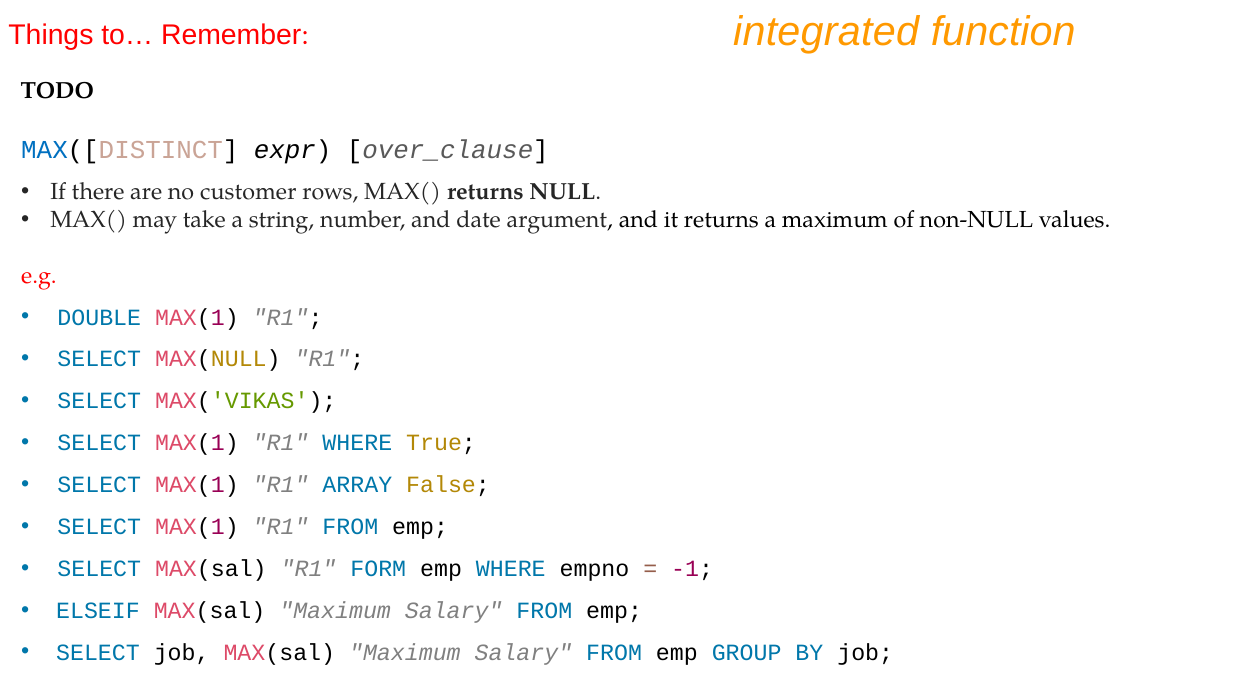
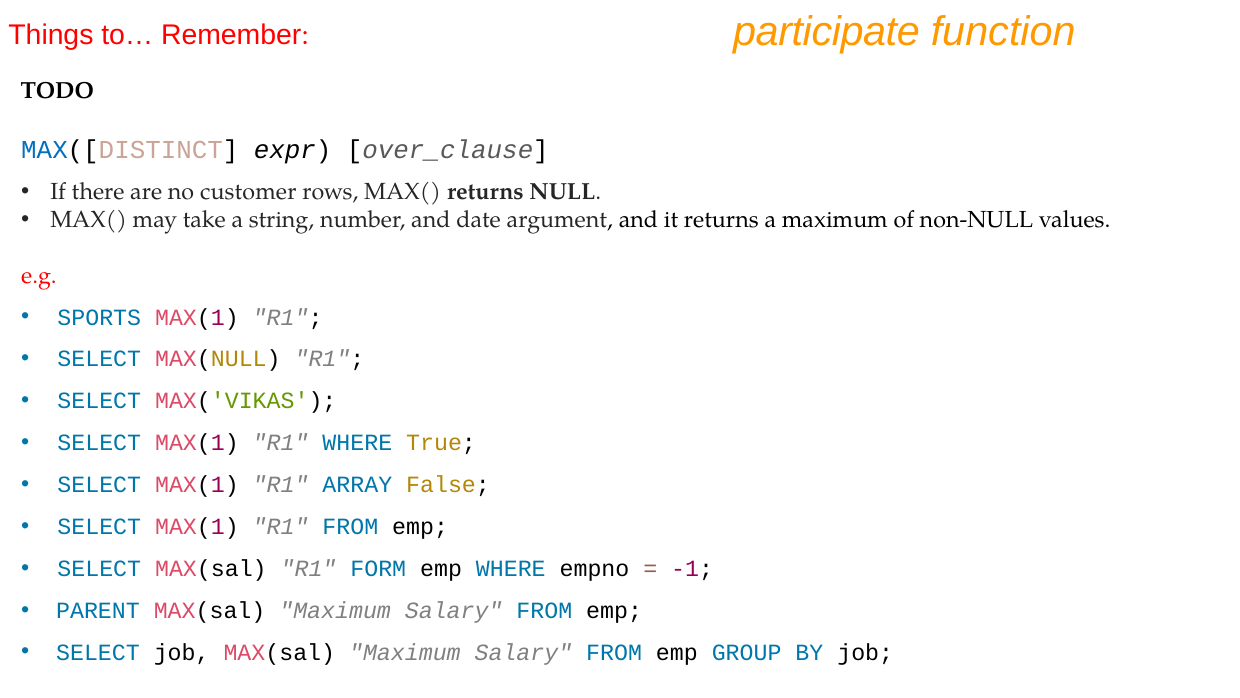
integrated: integrated -> participate
DOUBLE: DOUBLE -> SPORTS
ELSEIF: ELSEIF -> PARENT
